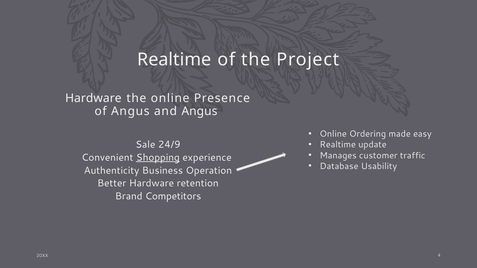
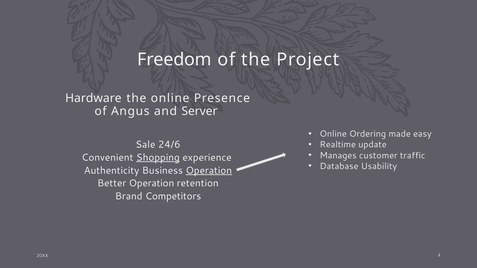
Realtime at (174, 60): Realtime -> Freedom
and Angus: Angus -> Server
24/9: 24/9 -> 24/6
Operation at (209, 171) underline: none -> present
Better Hardware: Hardware -> Operation
